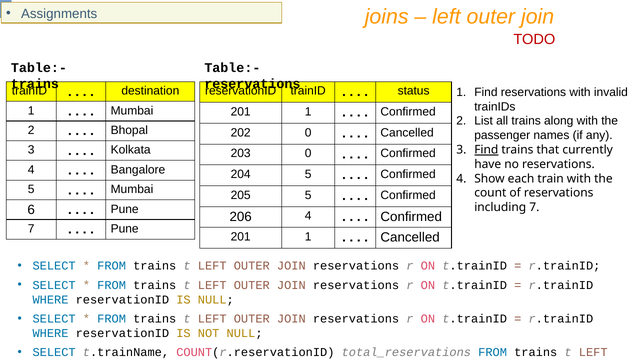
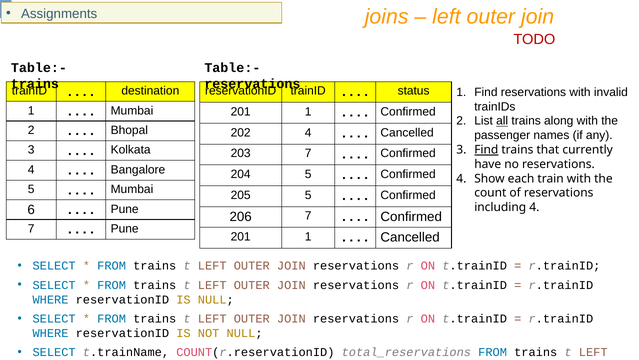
all underline: none -> present
202 0: 0 -> 4
203 0: 0 -> 7
including 7: 7 -> 4
206 4: 4 -> 7
